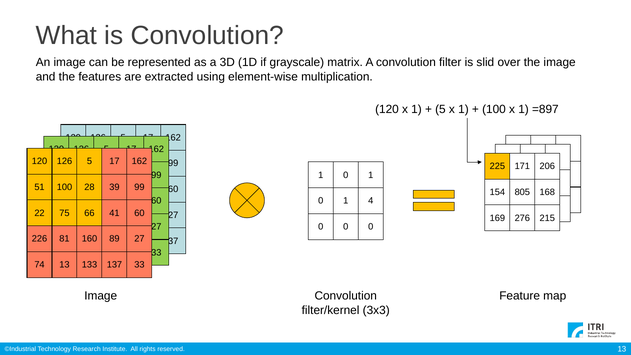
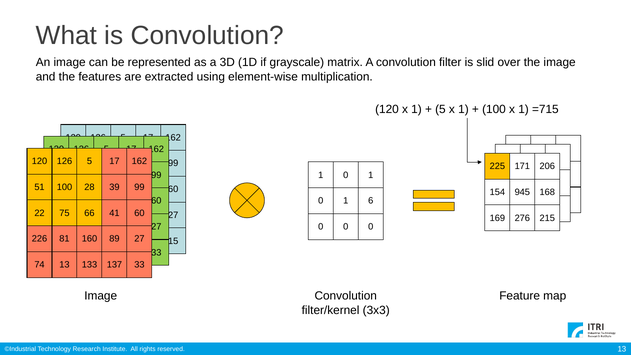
=897: =897 -> =715
805: 805 -> 945
4: 4 -> 6
37: 37 -> 15
